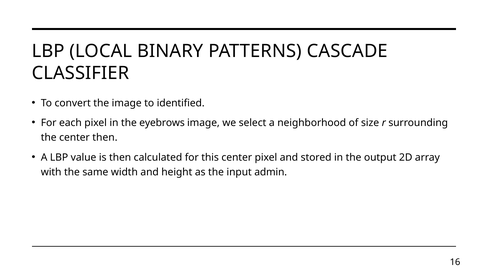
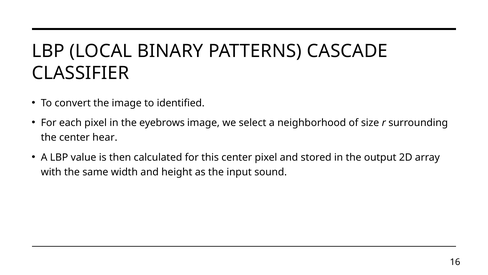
center then: then -> hear
admin: admin -> sound
